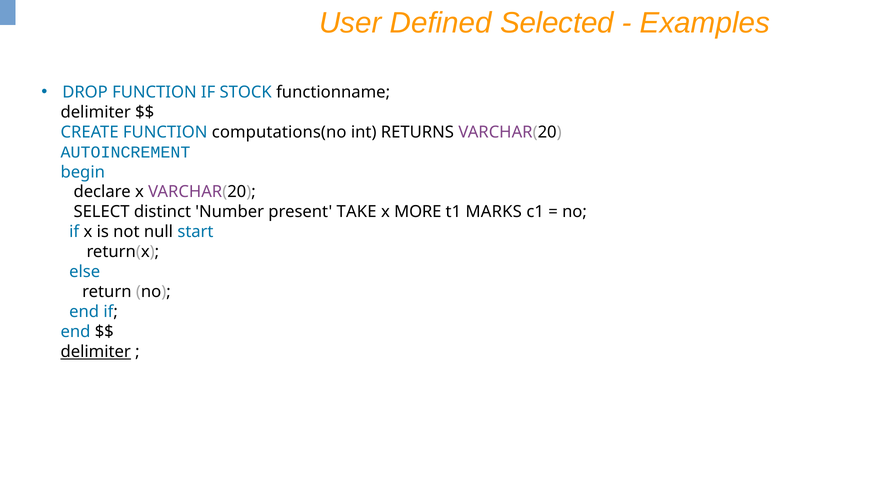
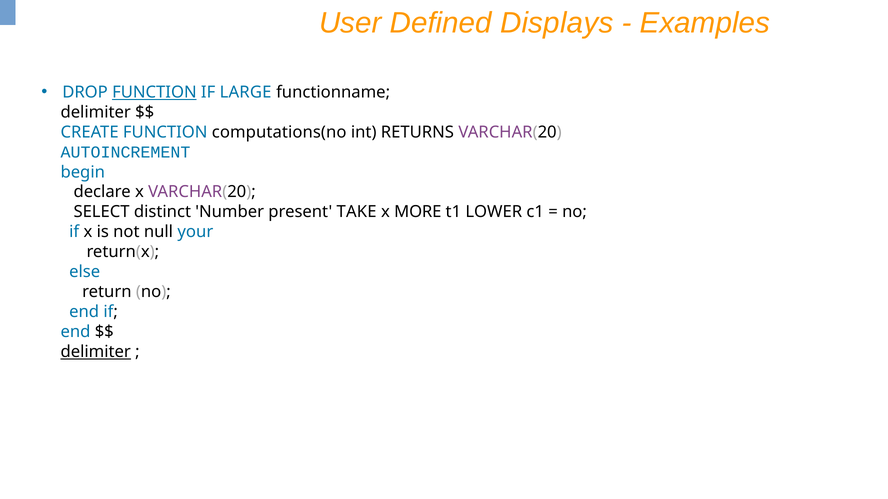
Selected: Selected -> Displays
FUNCTION at (154, 92) underline: none -> present
STOCK: STOCK -> LARGE
MARKS: MARKS -> LOWER
start: start -> your
